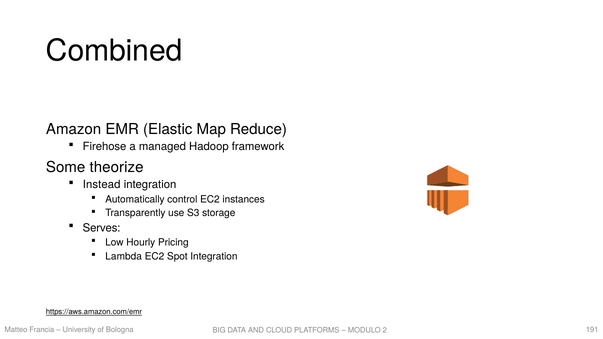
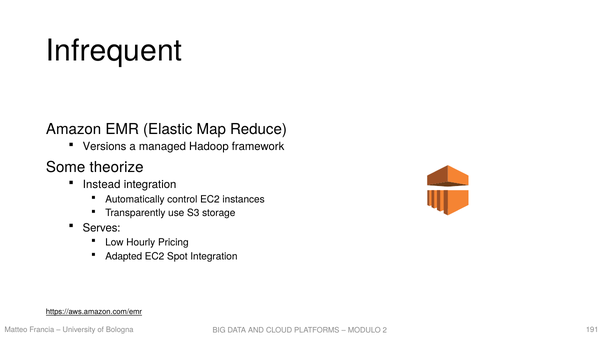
Combined: Combined -> Infrequent
Firehose: Firehose -> Versions
Lambda: Lambda -> Adapted
